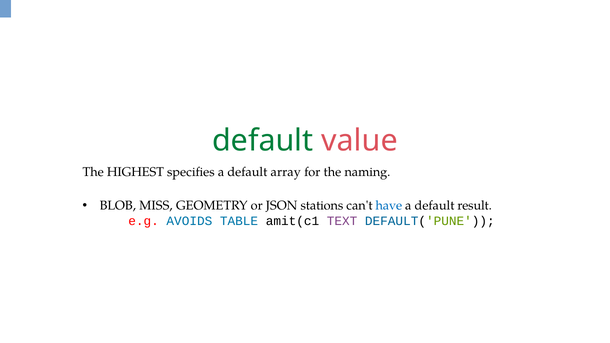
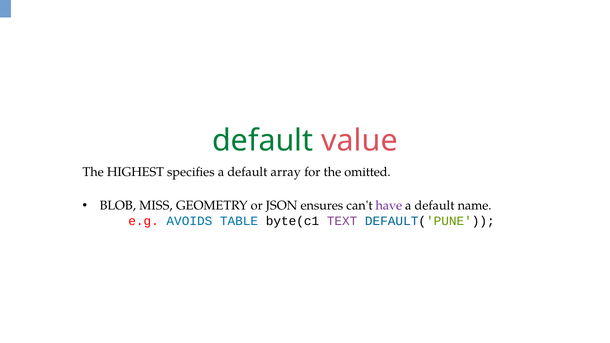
naming: naming -> omitted
stations: stations -> ensures
have colour: blue -> purple
result: result -> name
amit(c1: amit(c1 -> byte(c1
